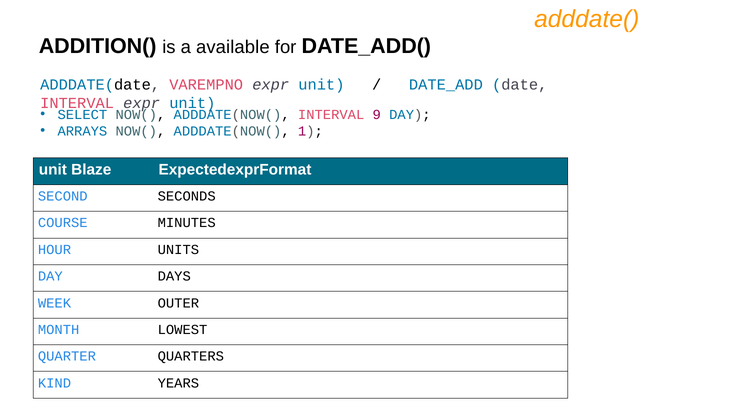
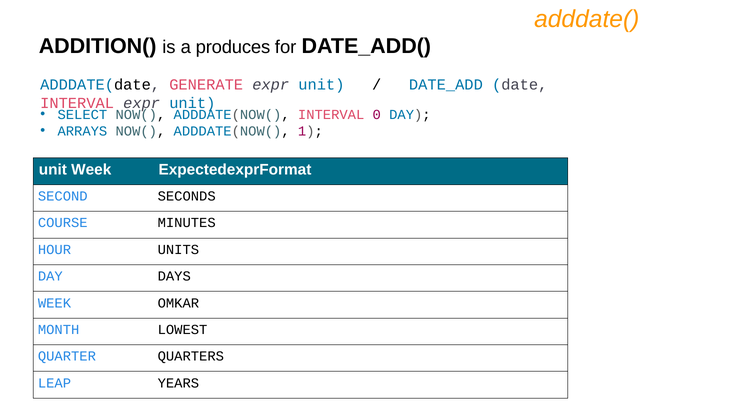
available: available -> produces
VAREMPNO: VAREMPNO -> GENERATE
9: 9 -> 0
unit Blaze: Blaze -> Week
OUTER: OUTER -> OMKAR
KIND: KIND -> LEAP
